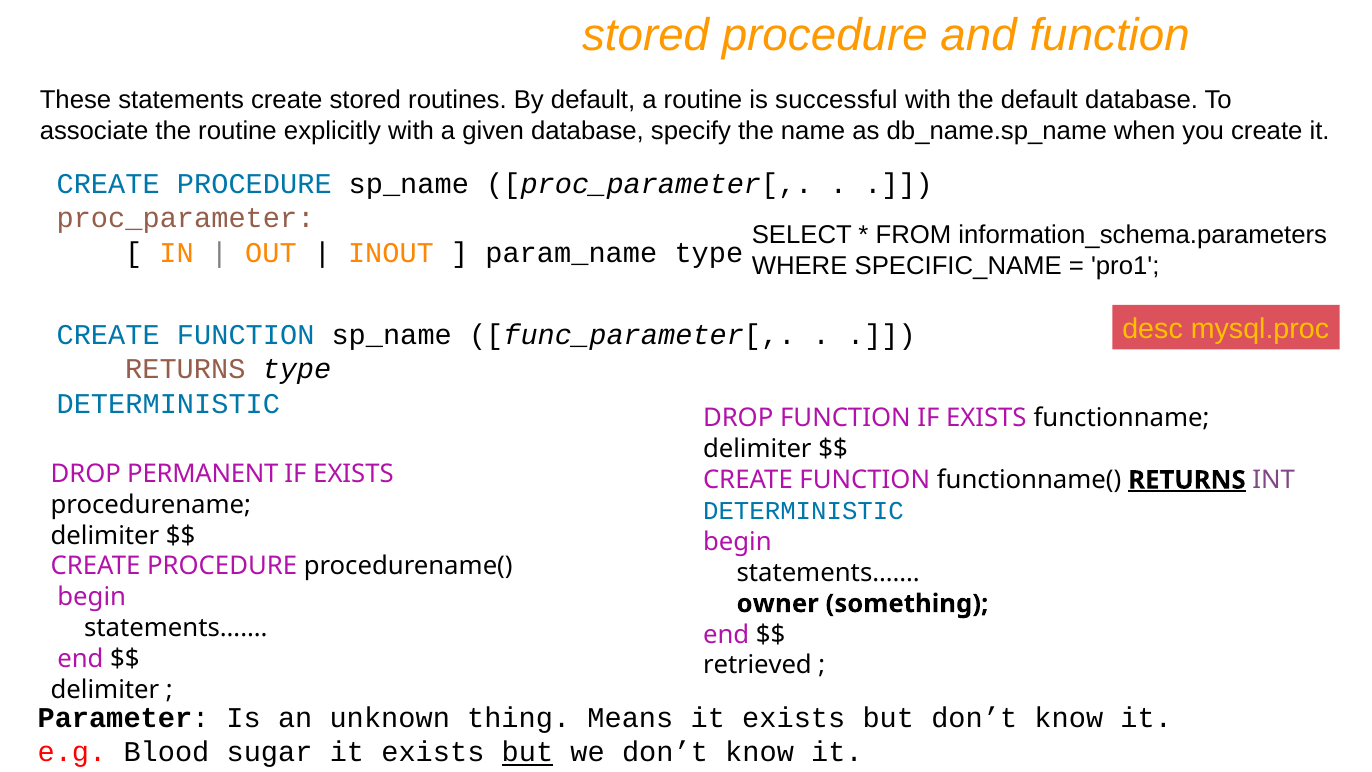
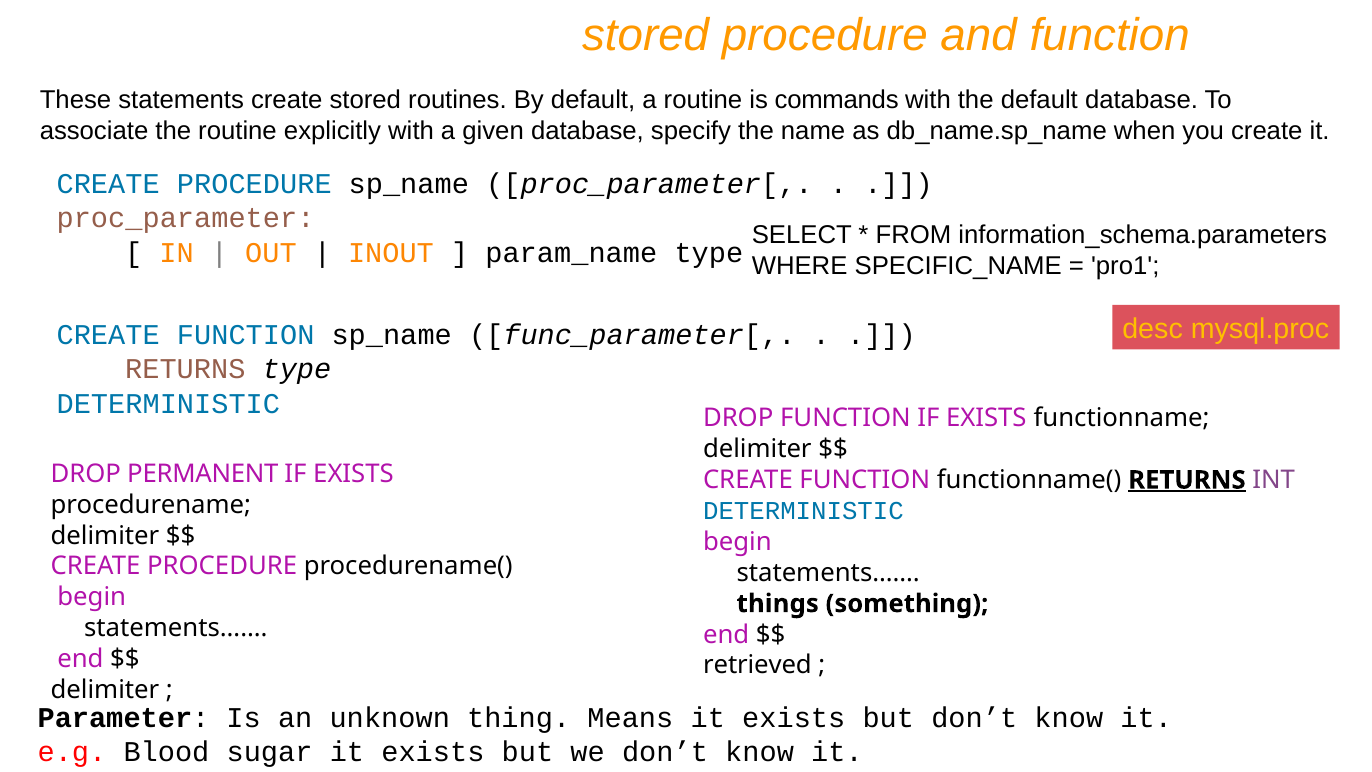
successful: successful -> commands
owner: owner -> things
but at (527, 752) underline: present -> none
